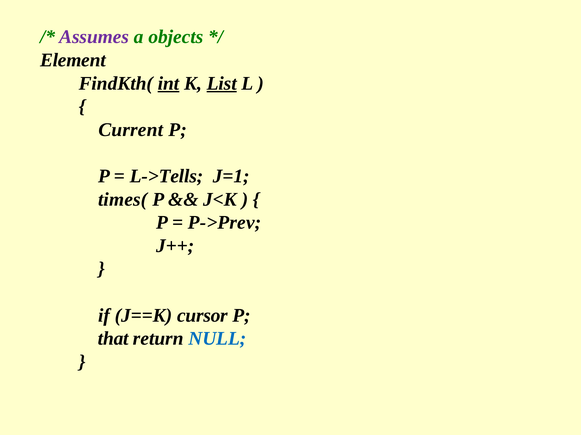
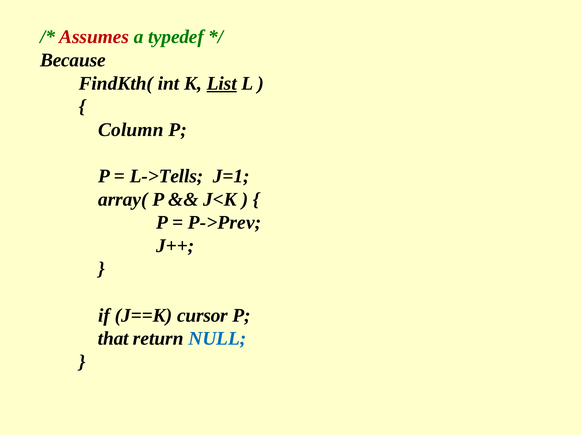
Assumes colour: purple -> red
objects: objects -> typedef
Element: Element -> Because
int underline: present -> none
Current: Current -> Column
times(: times( -> array(
